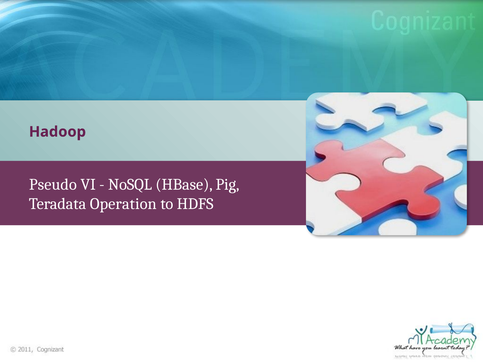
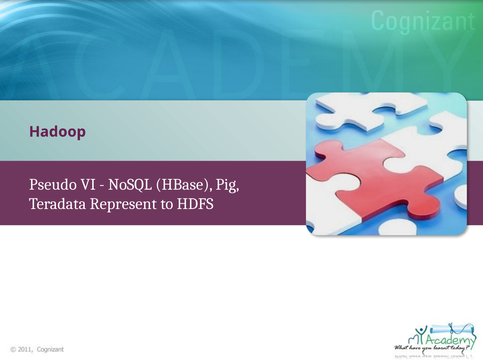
Operation: Operation -> Represent
